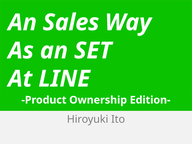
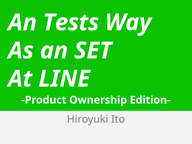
Sales: Sales -> Tests
